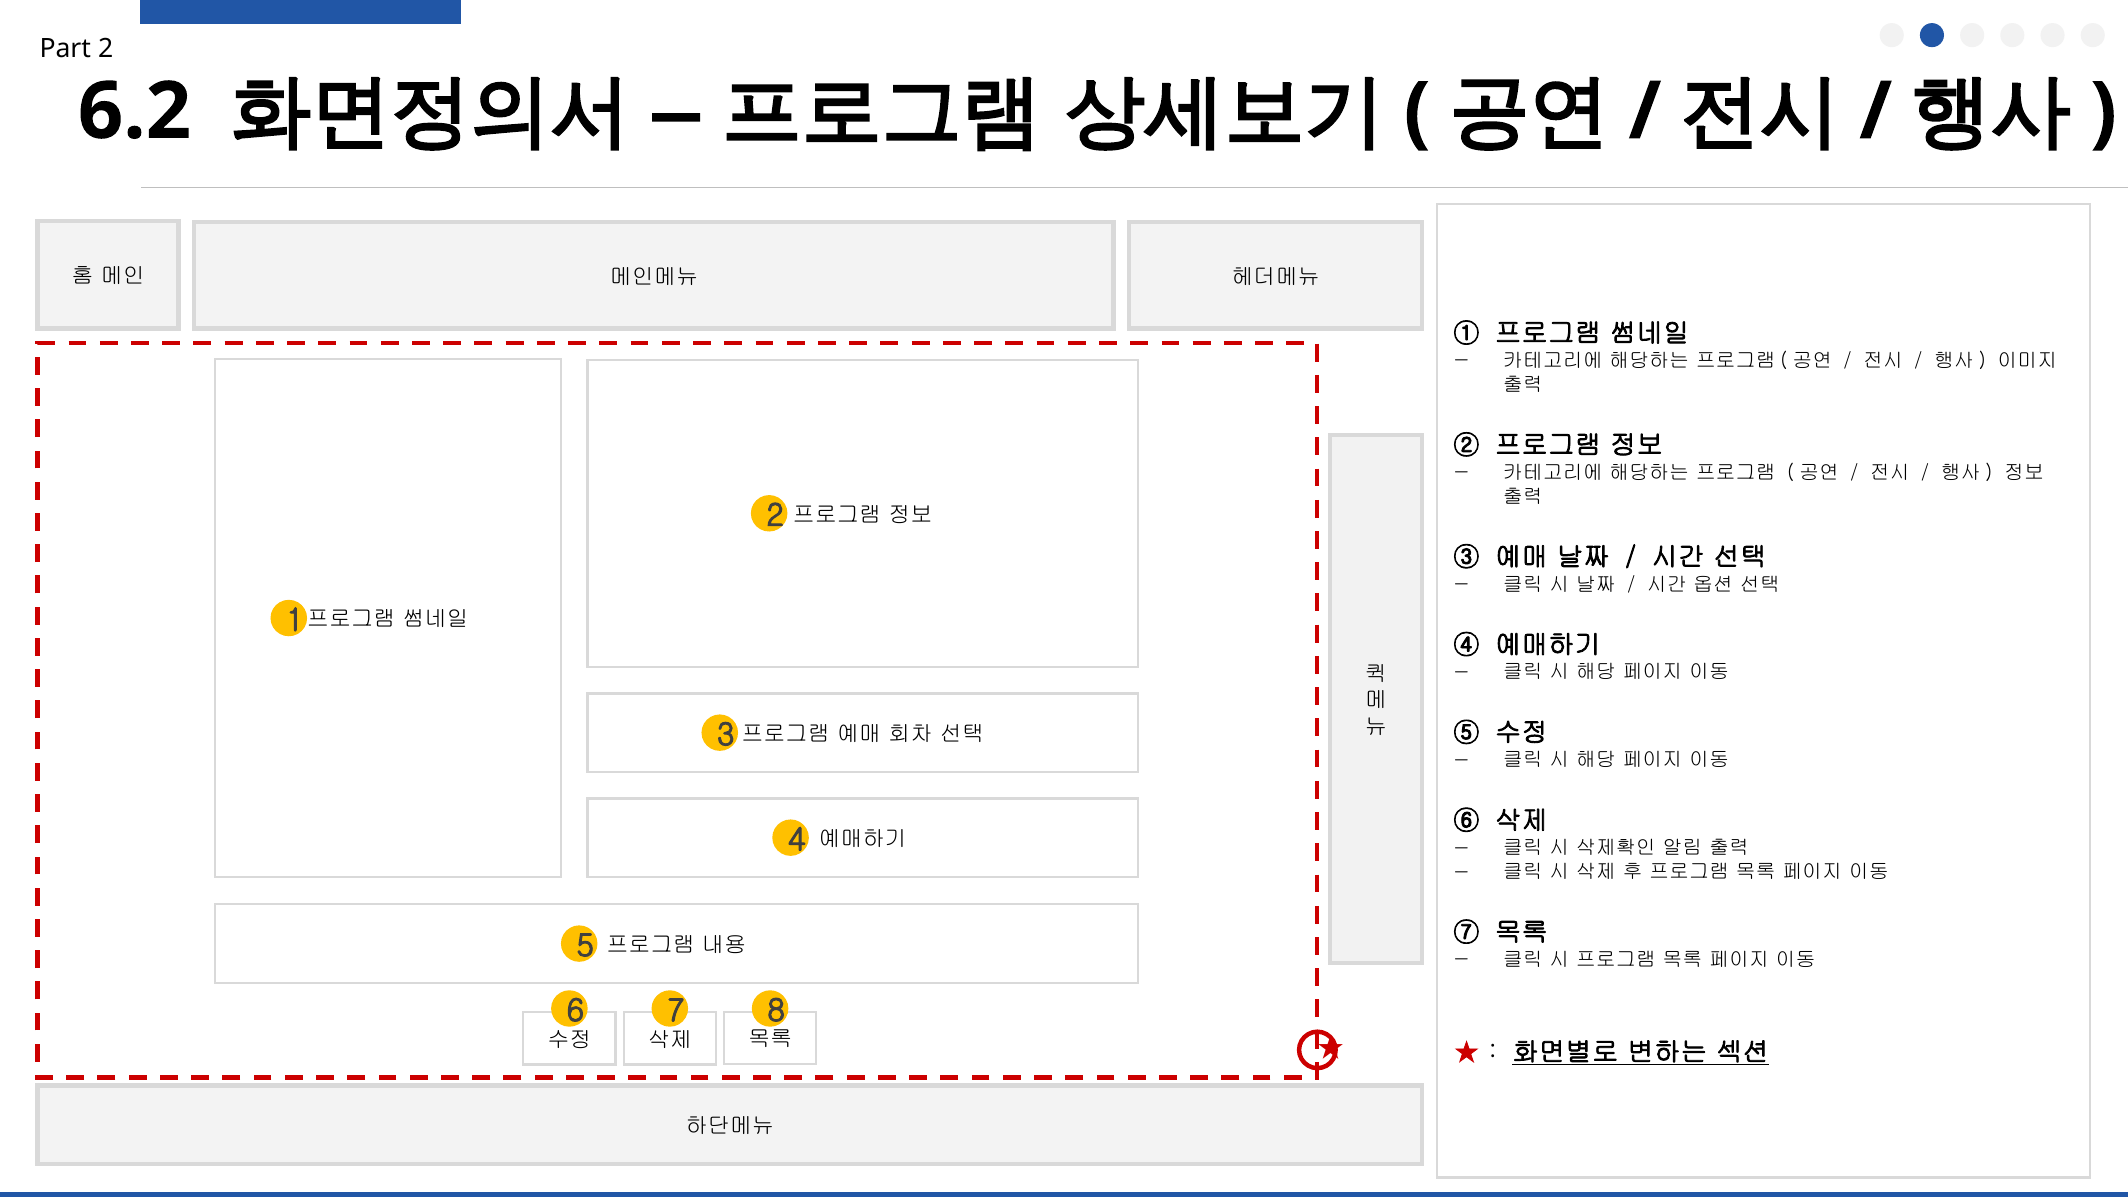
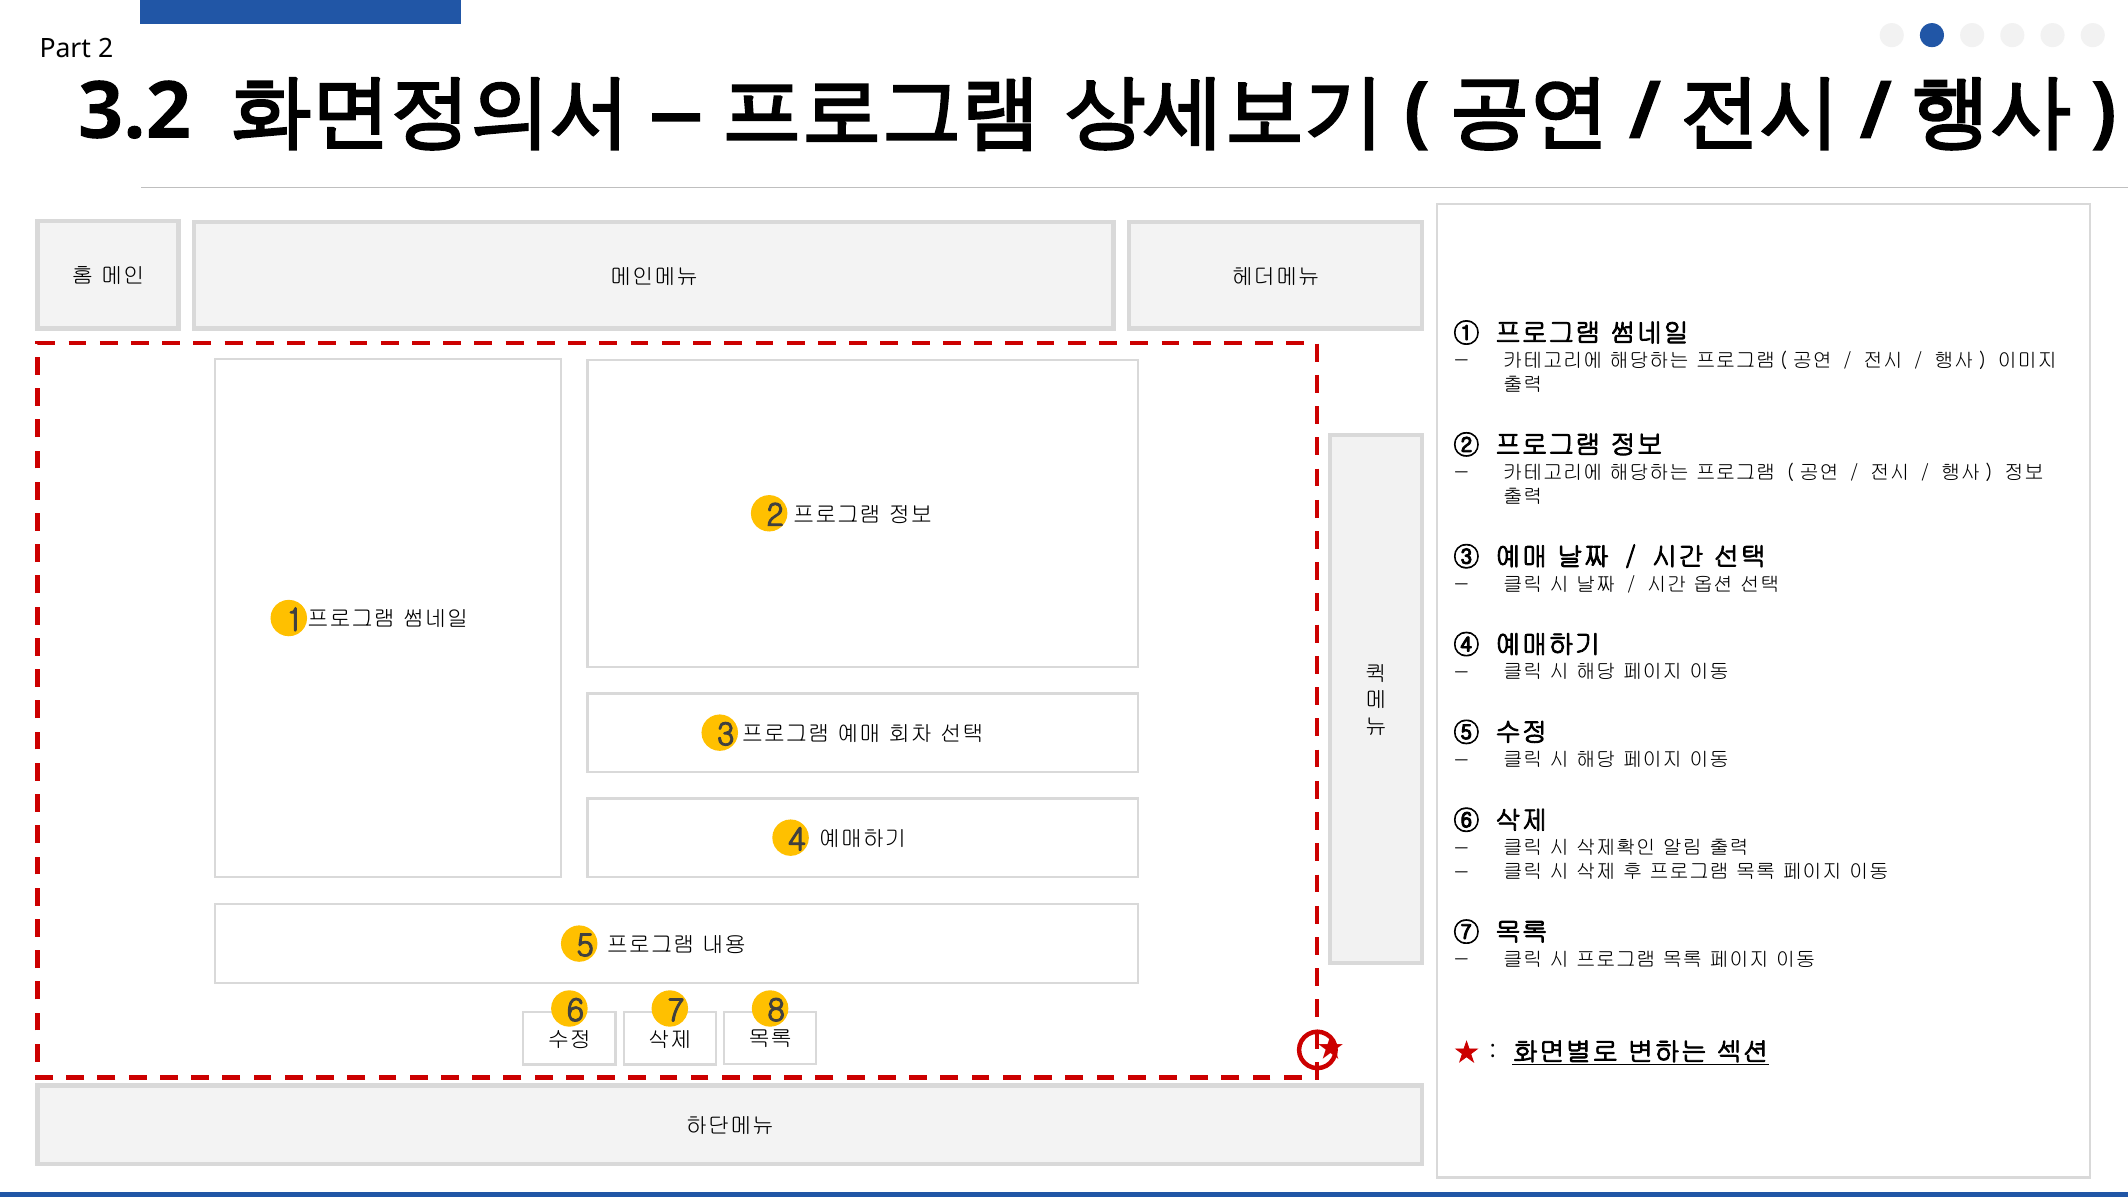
6.2: 6.2 -> 3.2
